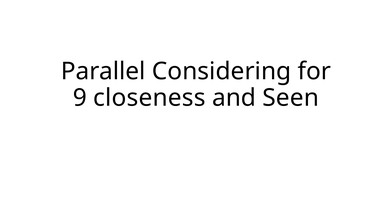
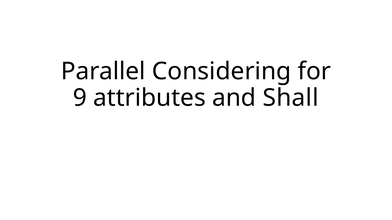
closeness: closeness -> attributes
Seen: Seen -> Shall
